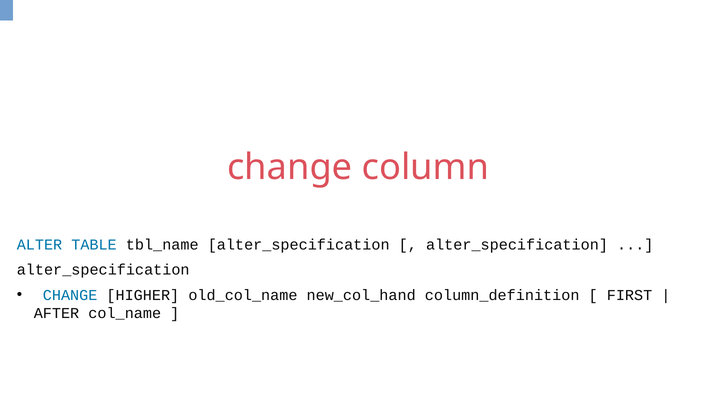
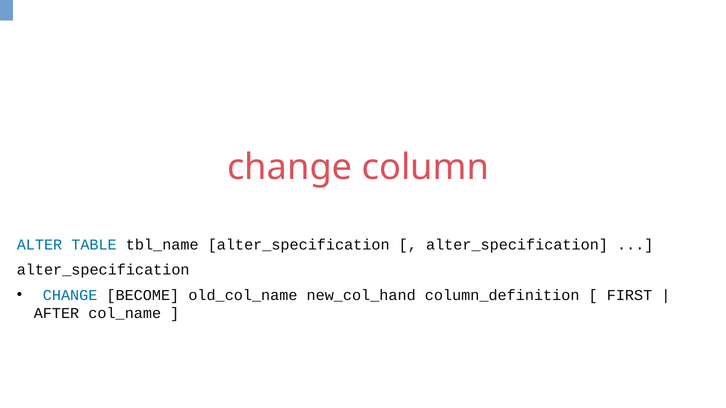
HIGHER: HIGHER -> BECOME
